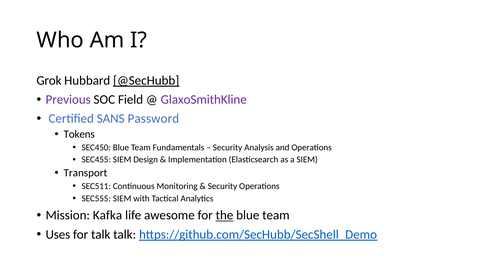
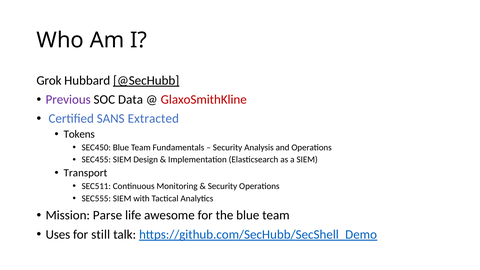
Field: Field -> Data
GlaxoSmithKline colour: purple -> red
Password: Password -> Extracted
Kafka: Kafka -> Parse
the underline: present -> none
for talk: talk -> still
